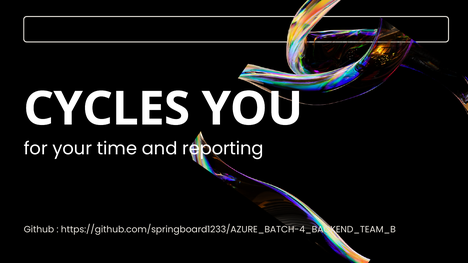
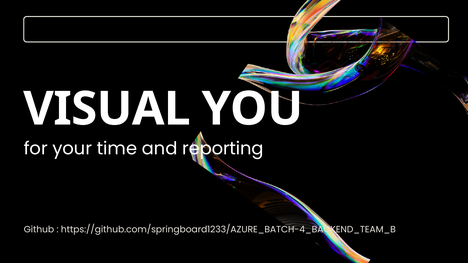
CYCLES: CYCLES -> VISUAL
